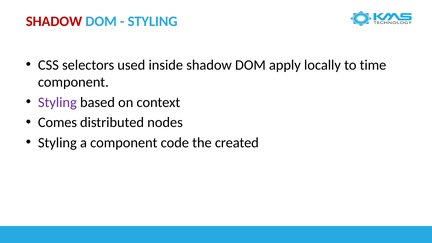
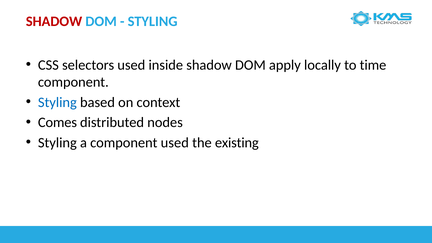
Styling at (57, 102) colour: purple -> blue
component code: code -> used
created: created -> existing
